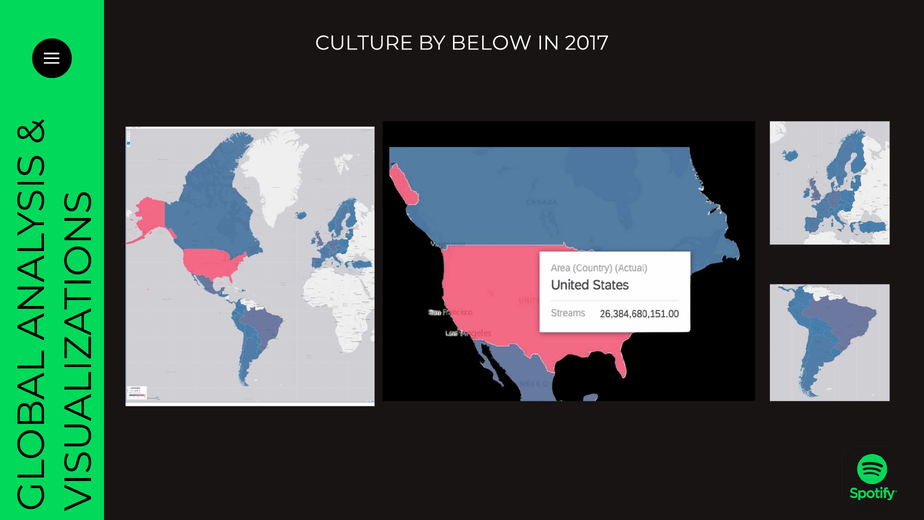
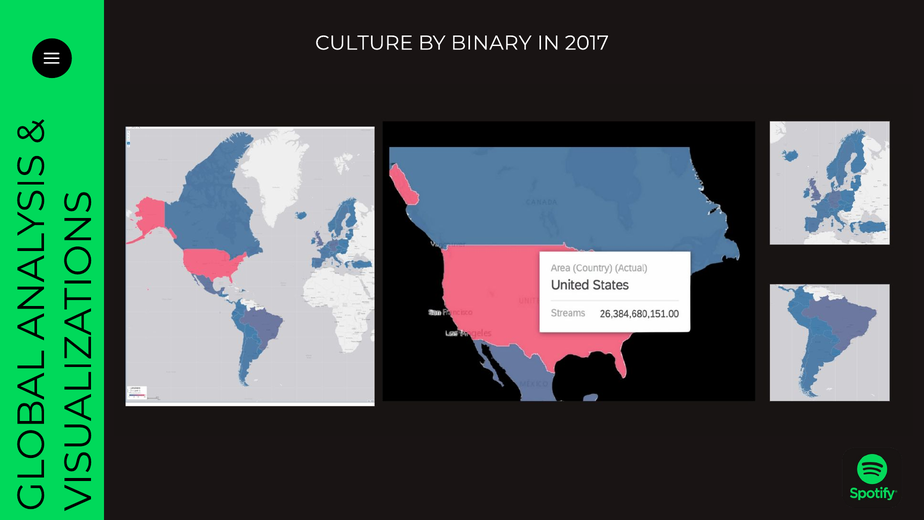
BELOW: BELOW -> BINARY
